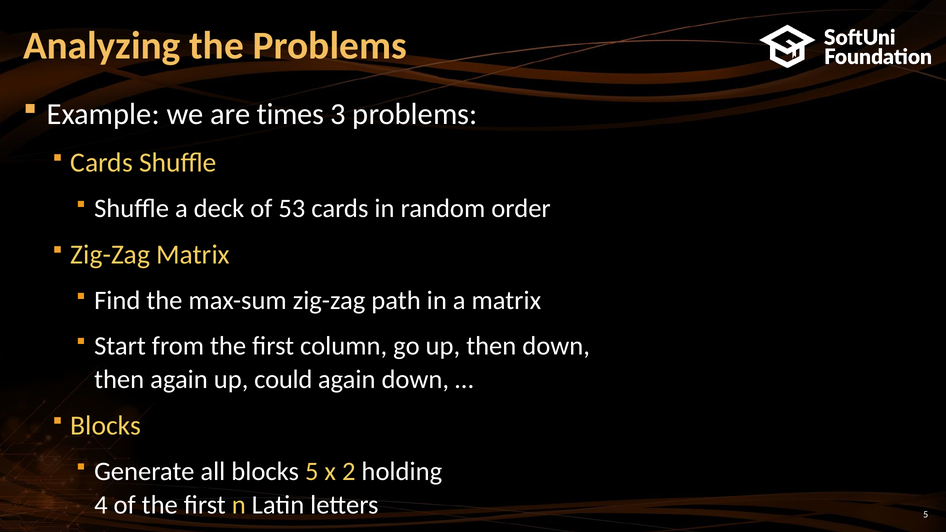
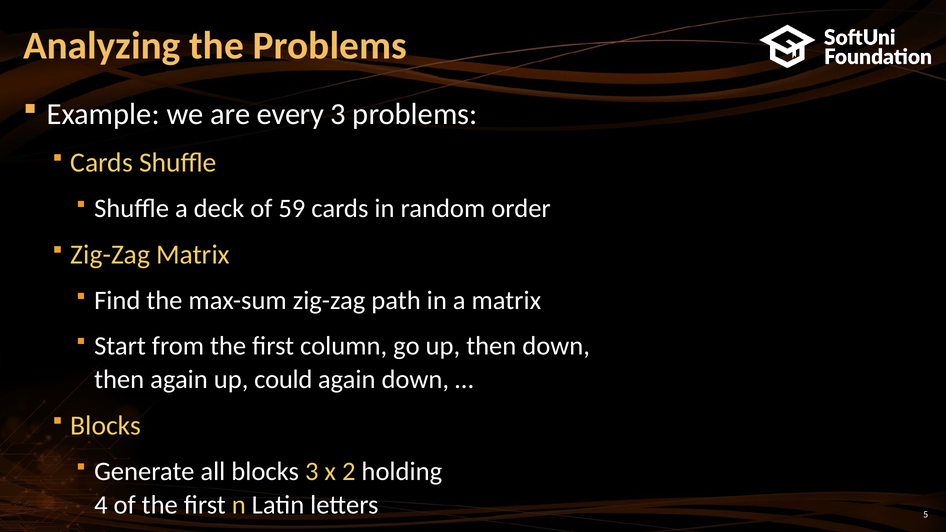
times: times -> every
53: 53 -> 59
blocks 5: 5 -> 3
